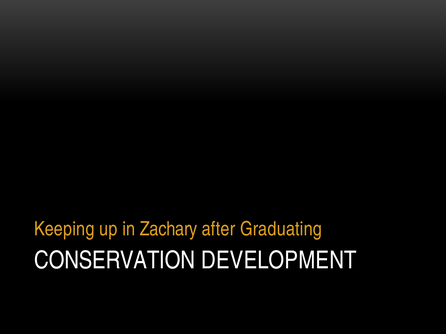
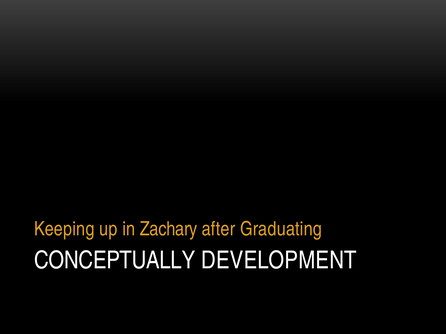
CONSERVATION: CONSERVATION -> CONCEPTUALLY
